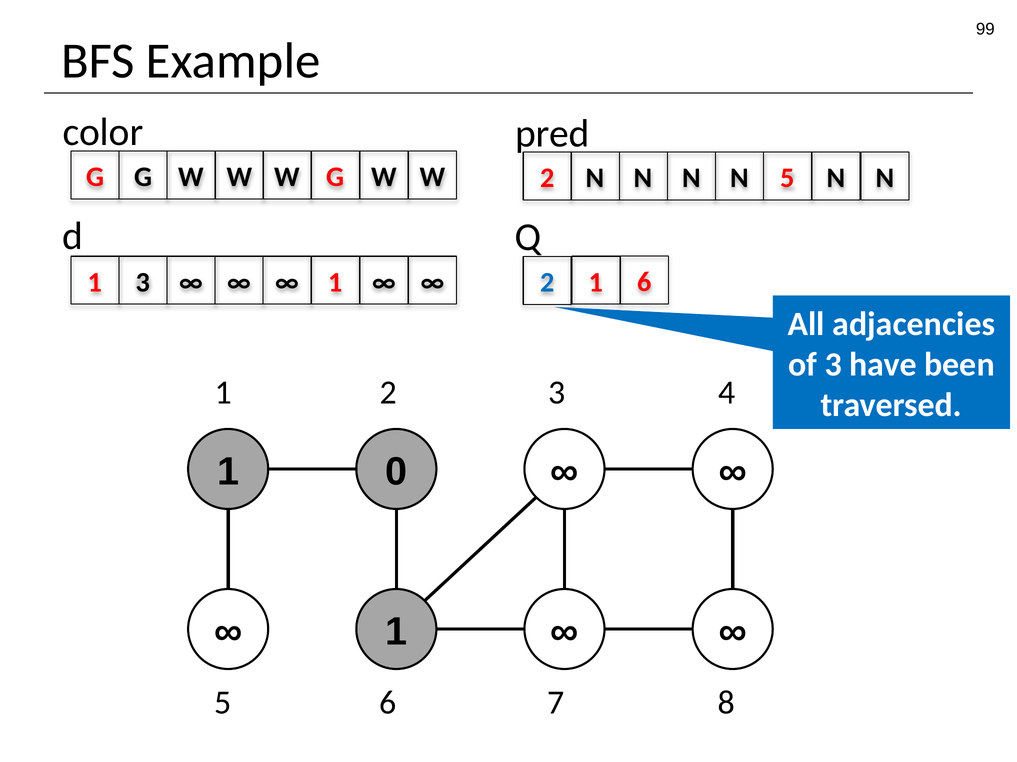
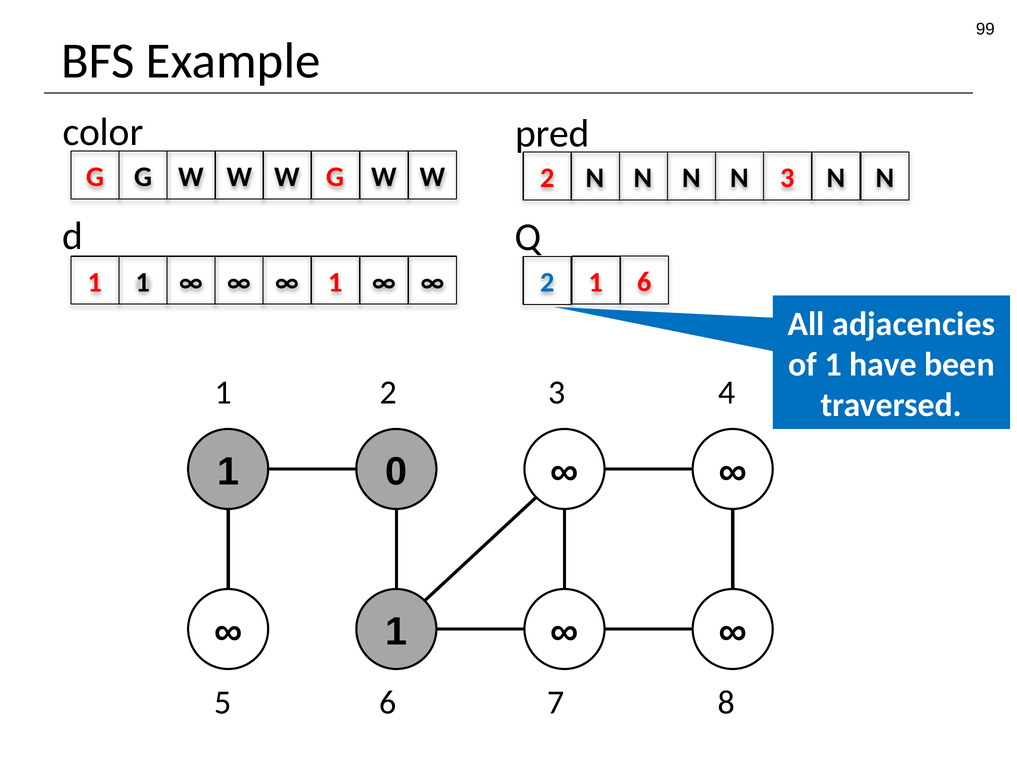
N 5: 5 -> 3
3 at (143, 282): 3 -> 1
of 3: 3 -> 1
